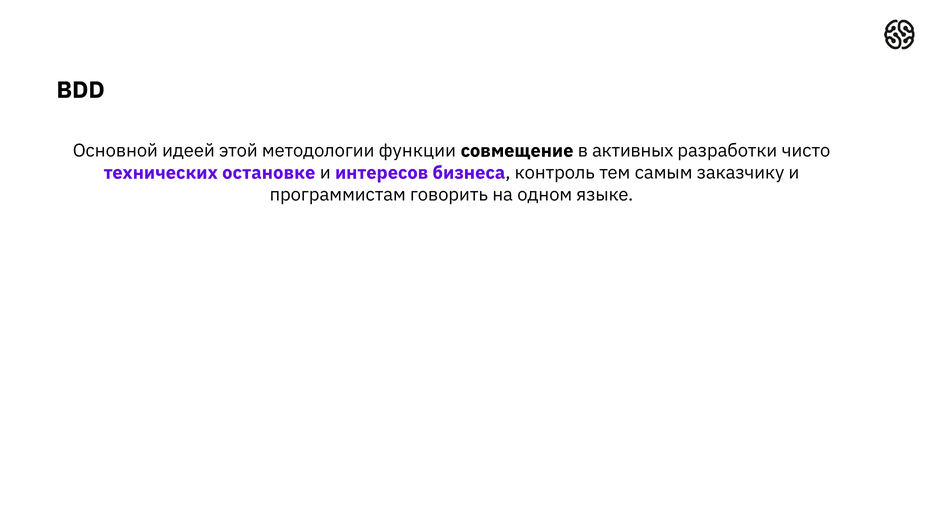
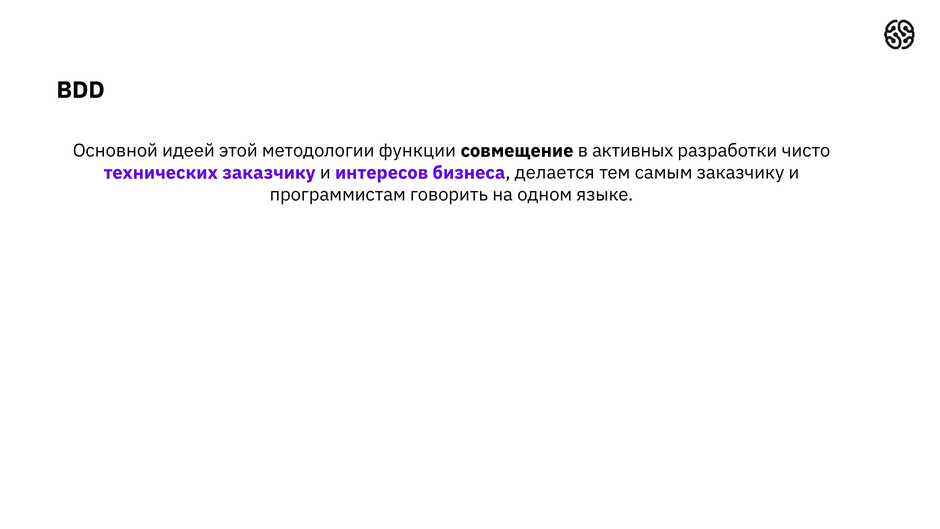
технических остановке: остановке -> заказчику
контроль: контроль -> делается
